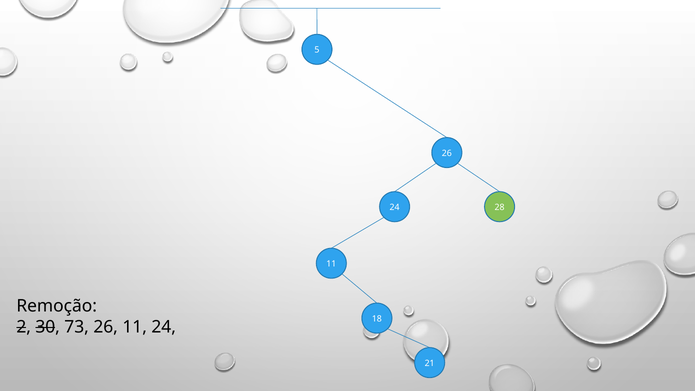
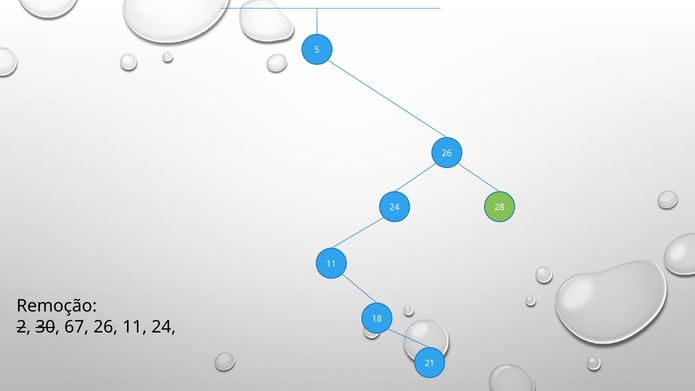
73: 73 -> 67
